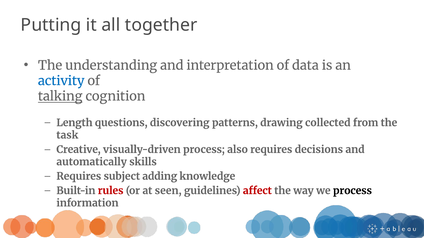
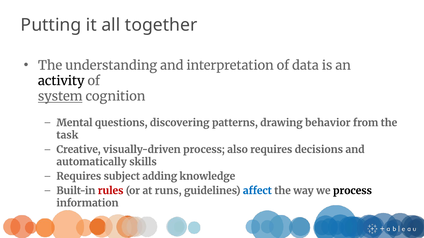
activity colour: blue -> black
talking: talking -> system
Length: Length -> Mental
collected: collected -> behavior
seen: seen -> runs
affect colour: red -> blue
